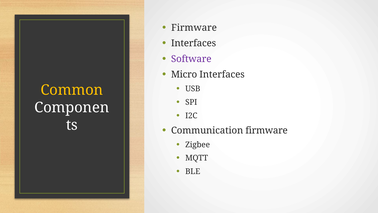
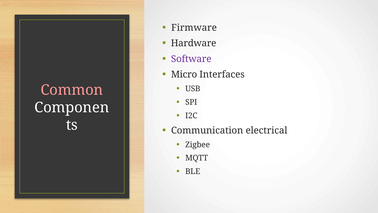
Interfaces at (194, 43): Interfaces -> Hardware
Common colour: yellow -> pink
Communication firmware: firmware -> electrical
